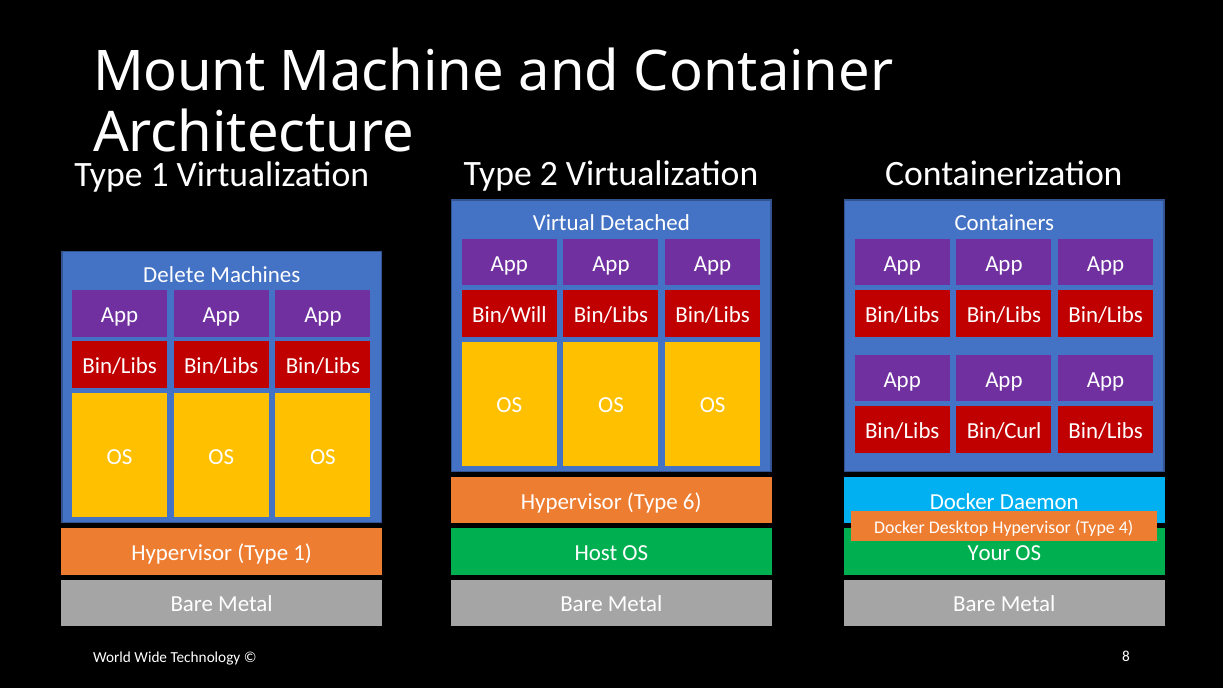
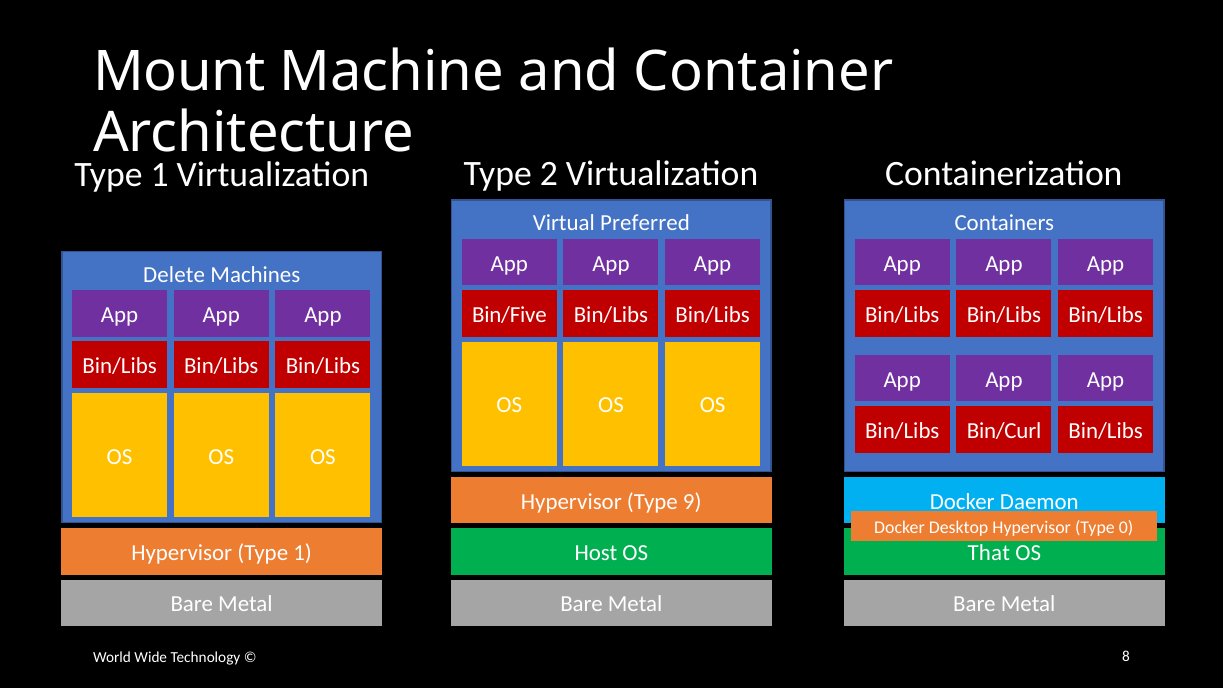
Detached: Detached -> Preferred
Bin/Will: Bin/Will -> Bin/Five
6: 6 -> 9
4: 4 -> 0
Your: Your -> That
